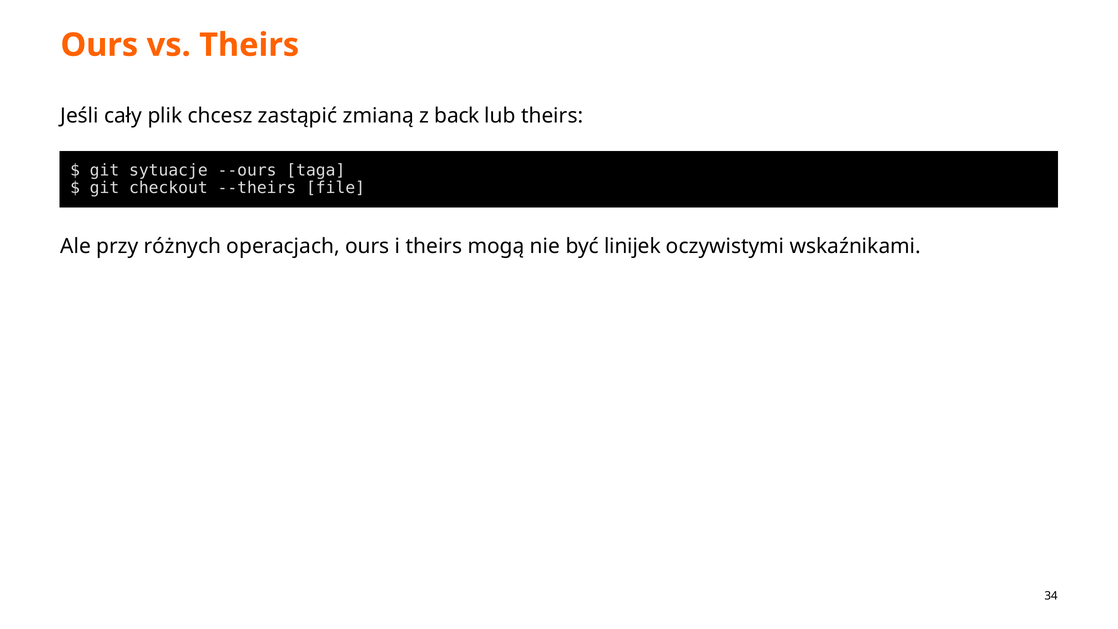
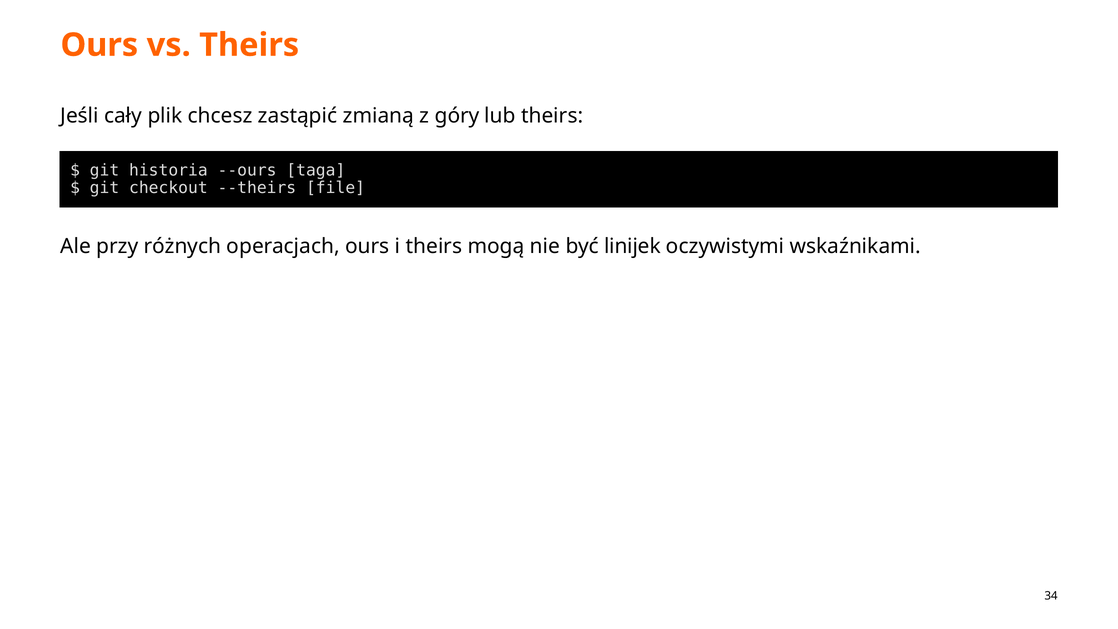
back: back -> góry
sytuacje: sytuacje -> historia
